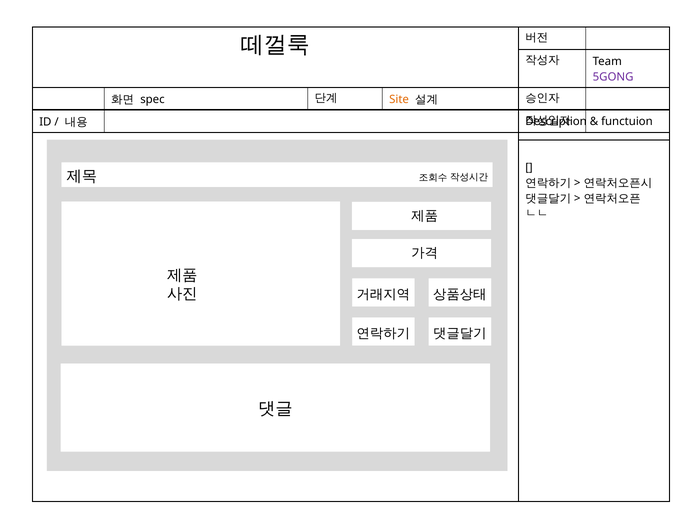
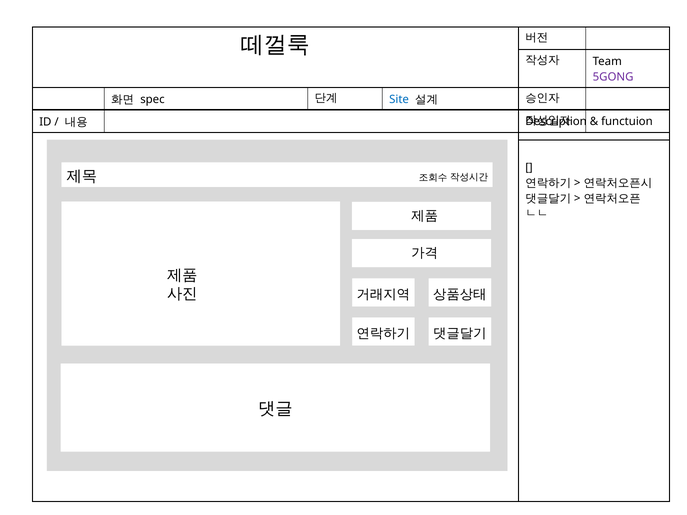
Site colour: orange -> blue
